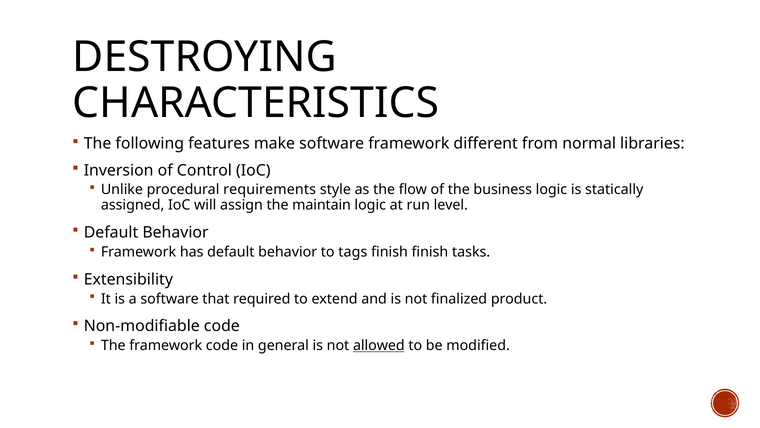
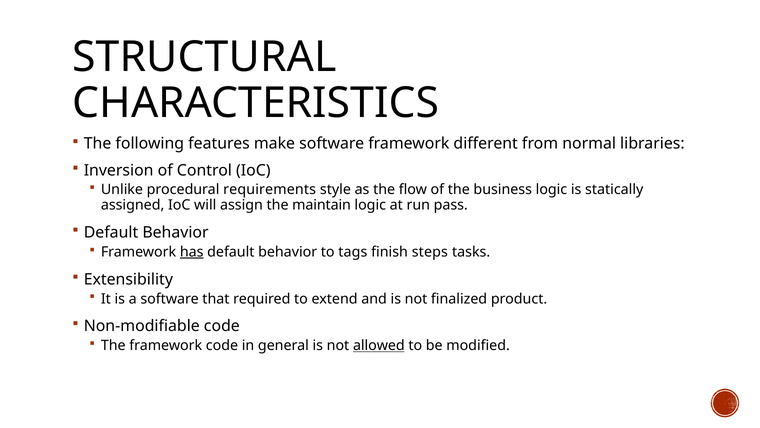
DESTROYING: DESTROYING -> STRUCTURAL
level: level -> pass
has underline: none -> present
finish finish: finish -> steps
